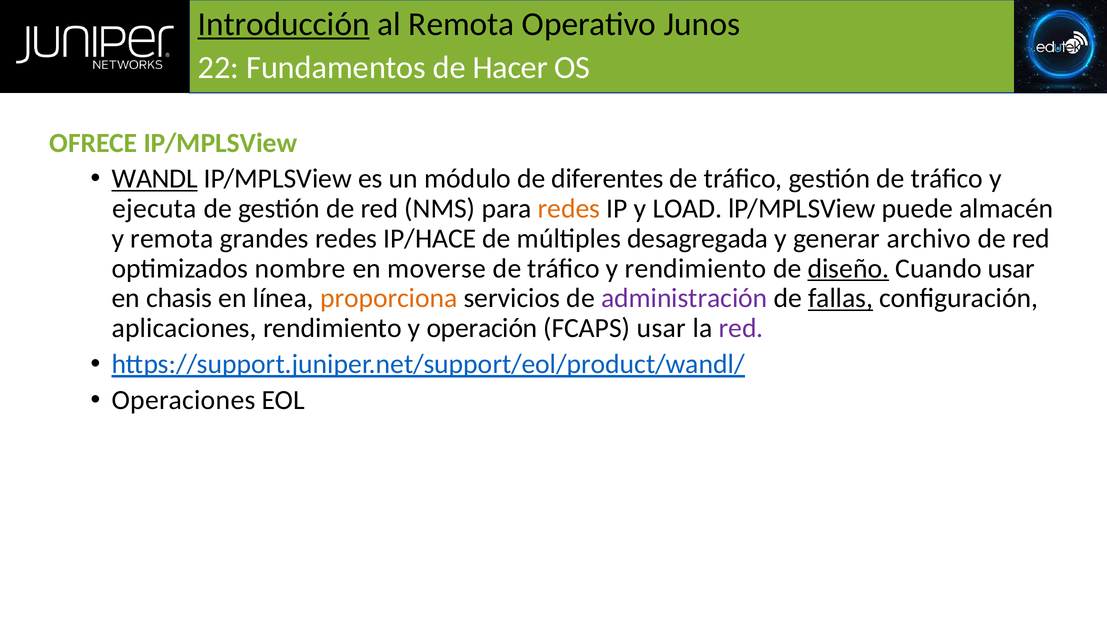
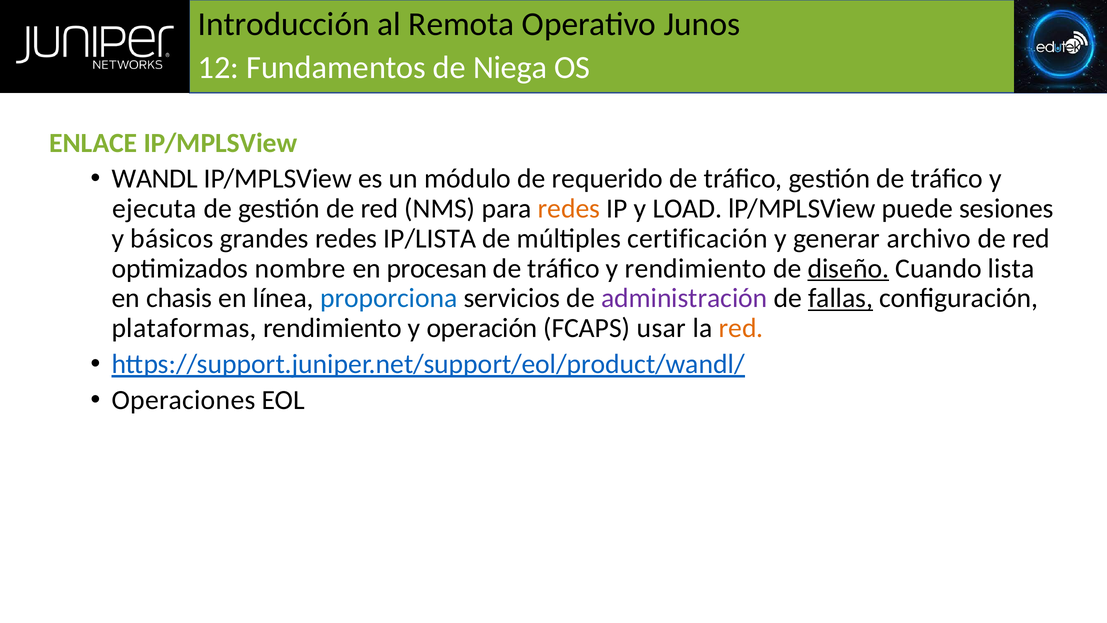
Introducción underline: present -> none
22: 22 -> 12
Hacer: Hacer -> Niega
OFRECE: OFRECE -> ENLACE
WANDL underline: present -> none
diferentes: diferentes -> requerido
almacén: almacén -> sesiones
y remota: remota -> básicos
IP/HACE: IP/HACE -> IP/LISTA
desagregada: desagregada -> certificación
moverse: moverse -> procesan
Cuando usar: usar -> lista
proporciona colour: orange -> blue
aplicaciones: aplicaciones -> plataformas
red at (741, 328) colour: purple -> orange
